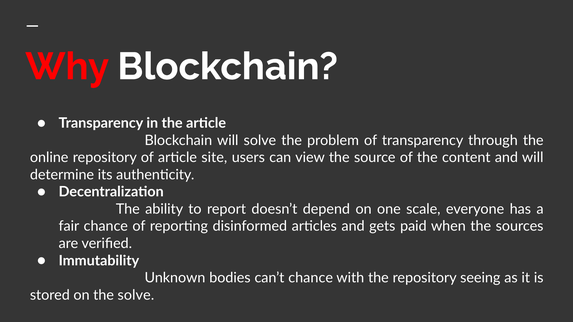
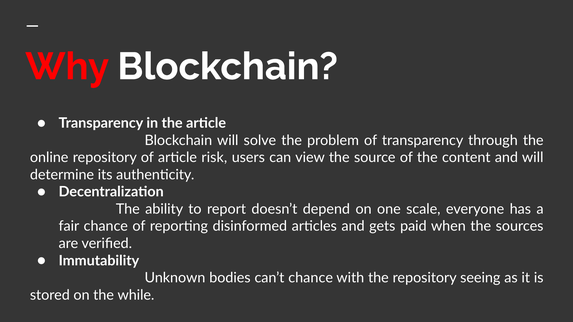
site: site -> risk
the solve: solve -> while
